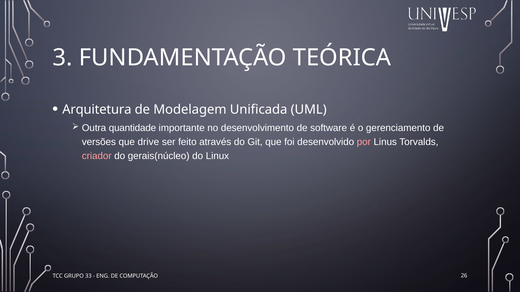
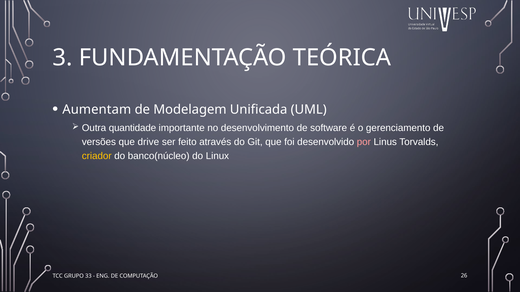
Arquitetura: Arquitetura -> Aumentam
criador colour: pink -> yellow
gerais(núcleo: gerais(núcleo -> banco(núcleo
